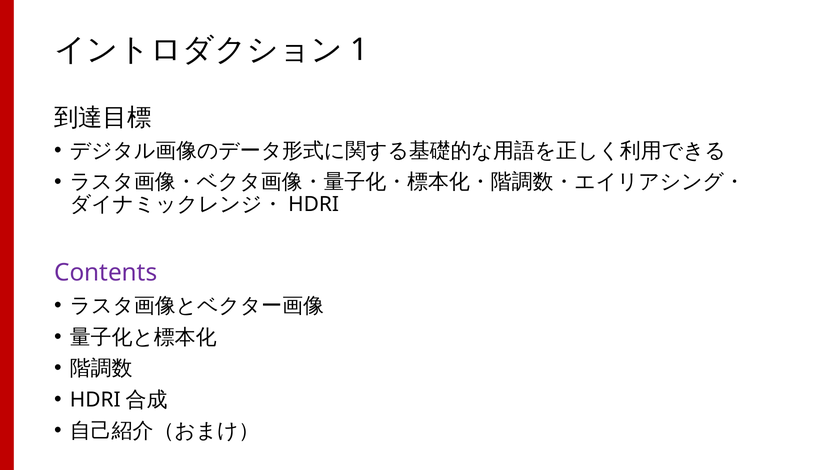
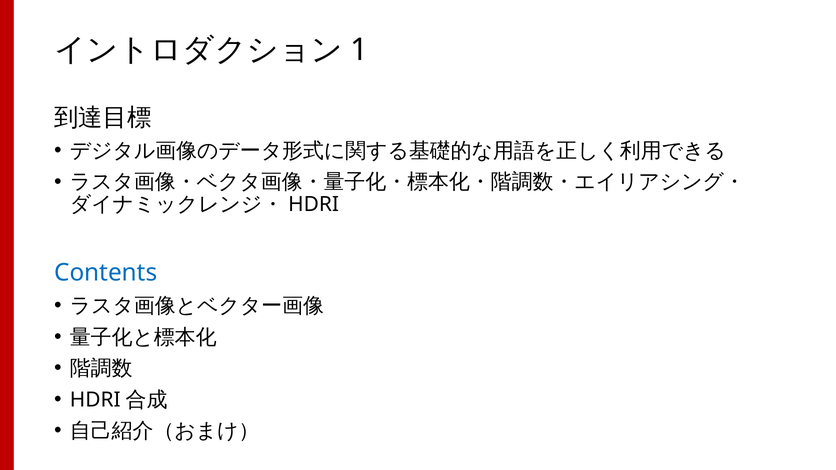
Contents colour: purple -> blue
